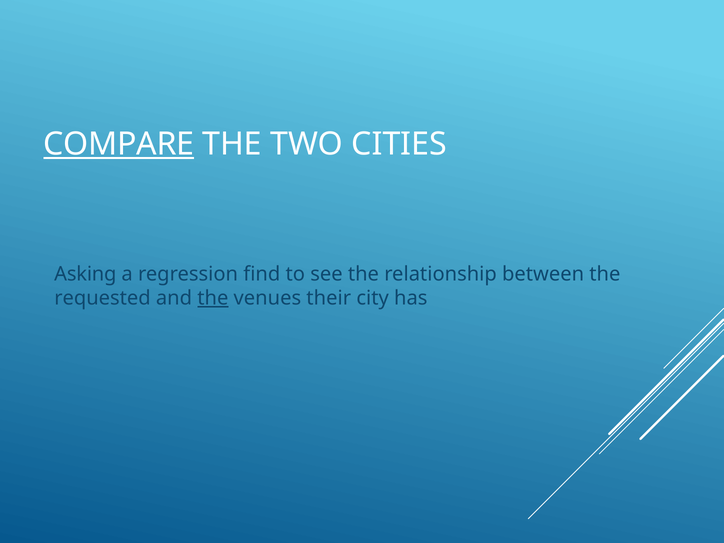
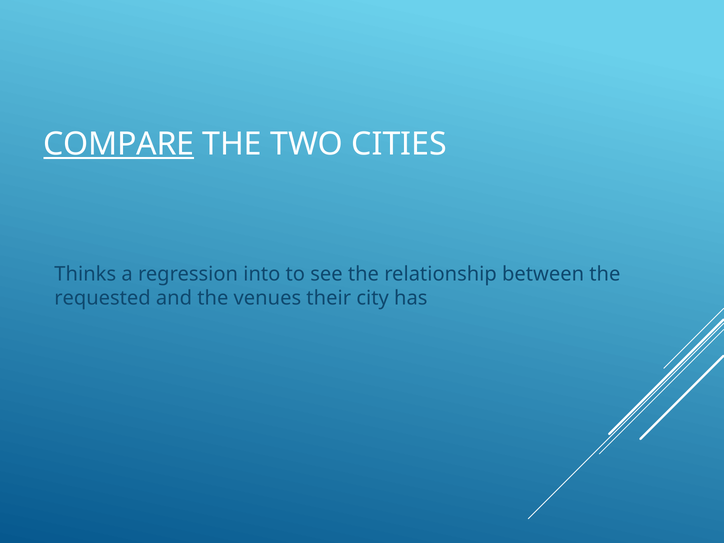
Asking: Asking -> Thinks
find: find -> into
the at (213, 298) underline: present -> none
